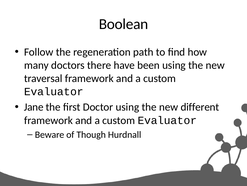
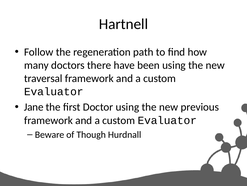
Boolean: Boolean -> Hartnell
different: different -> previous
